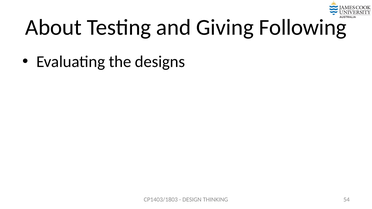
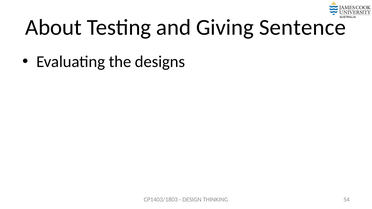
Following: Following -> Sentence
